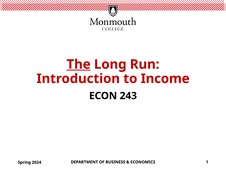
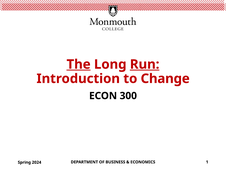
Run underline: none -> present
Income: Income -> Change
243: 243 -> 300
